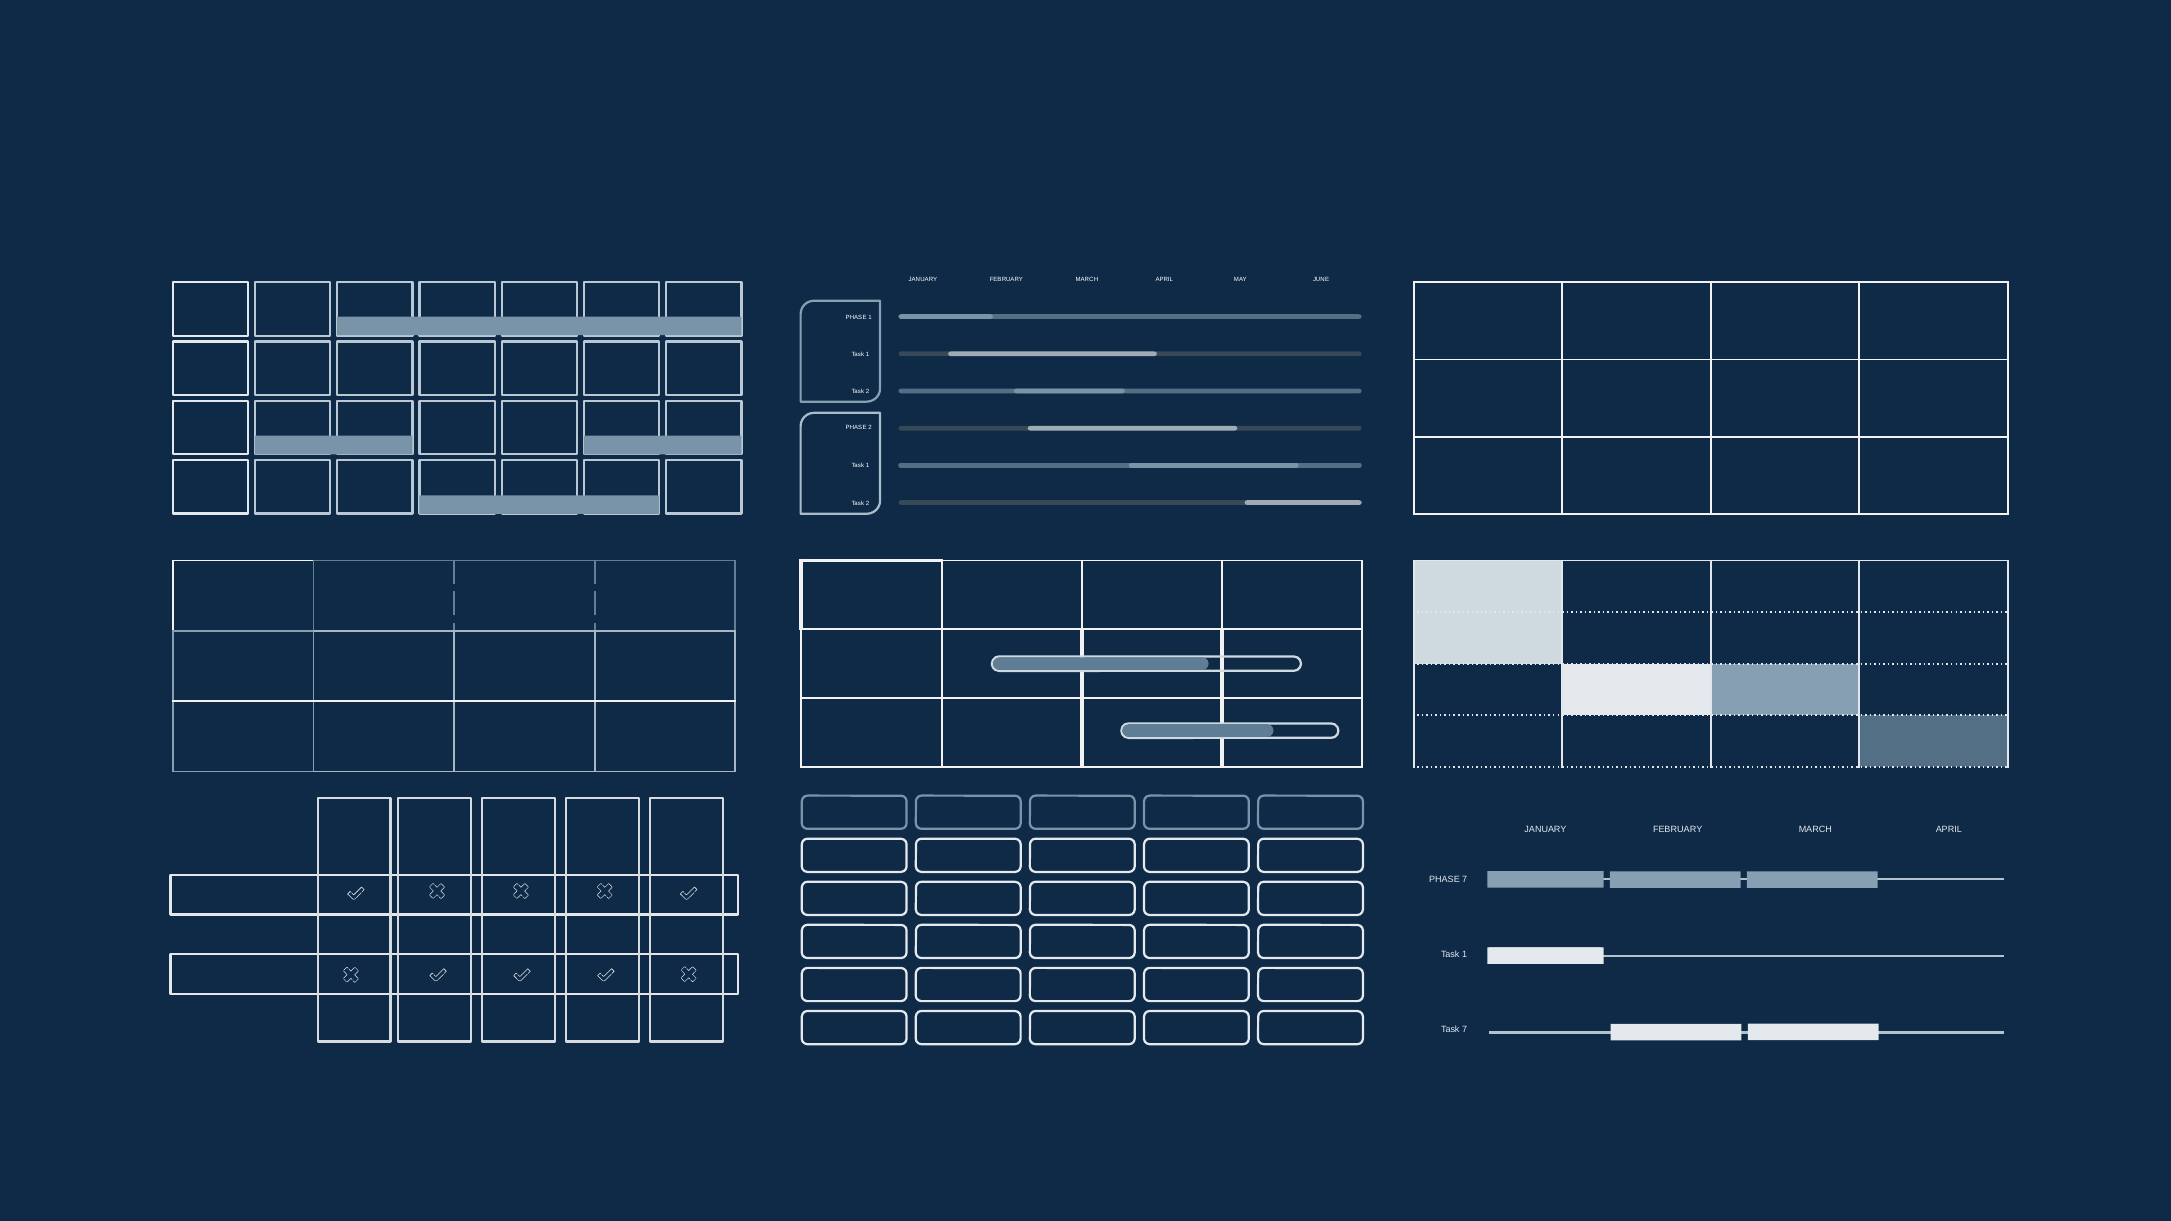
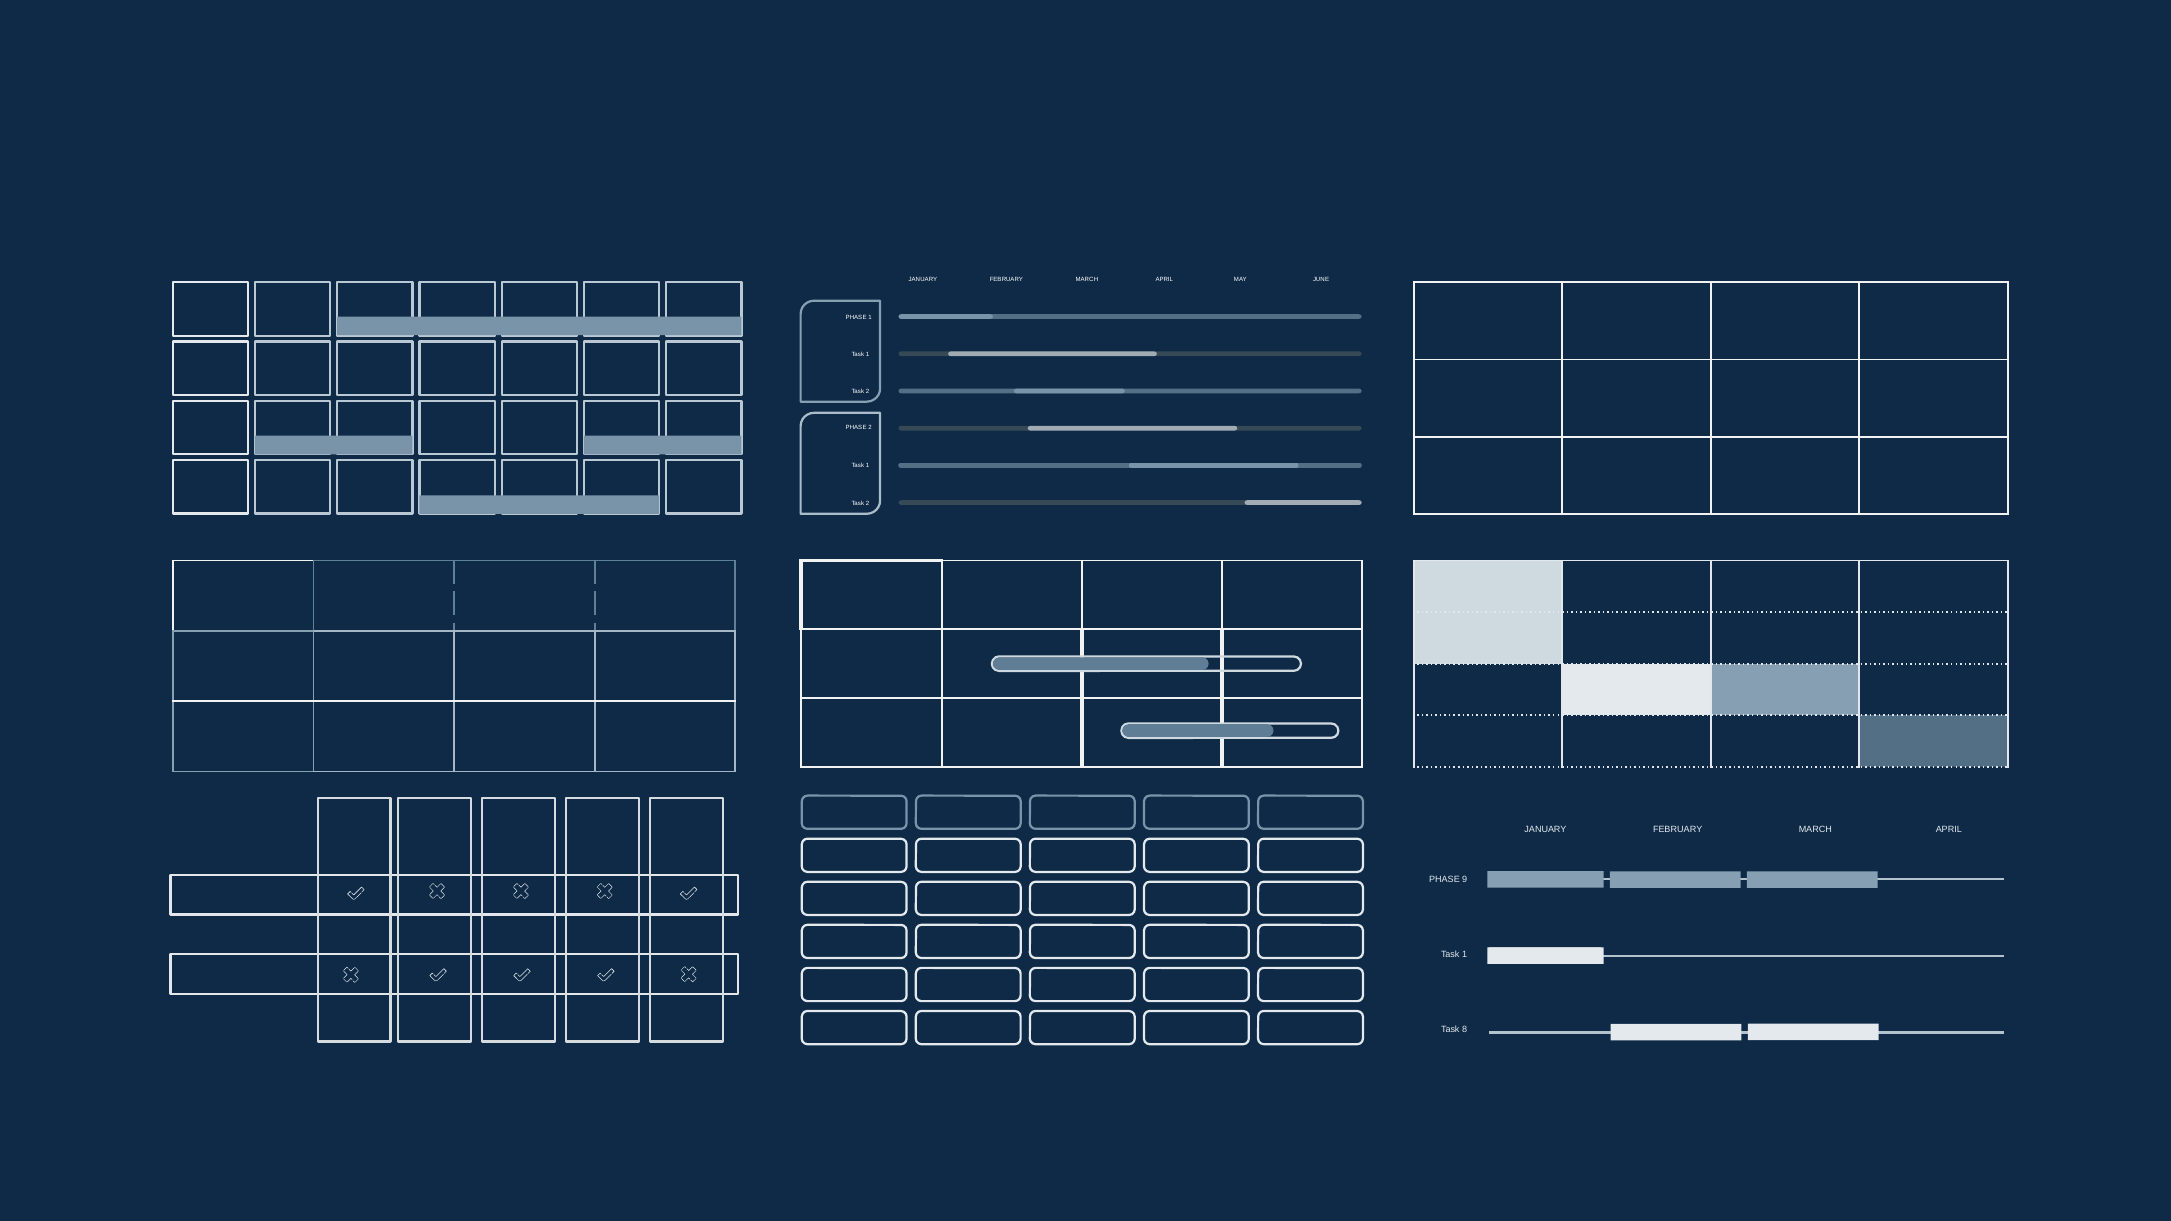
PHASE 7: 7 -> 9
Task 7: 7 -> 8
